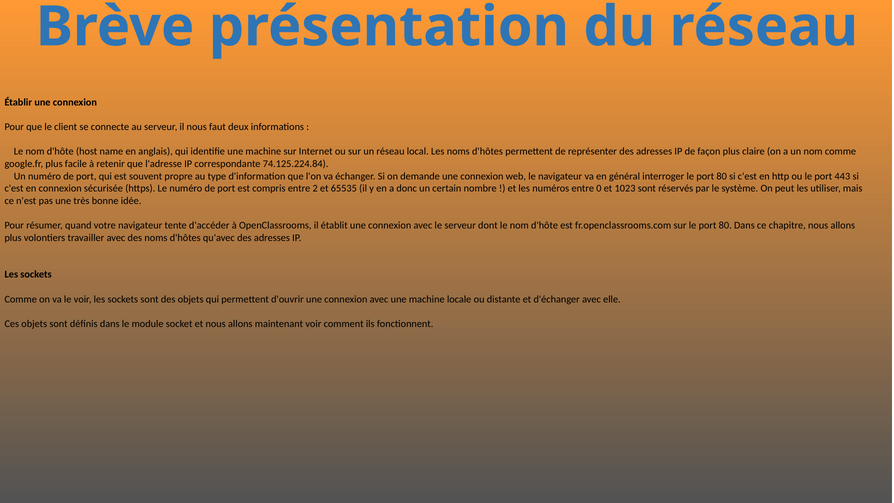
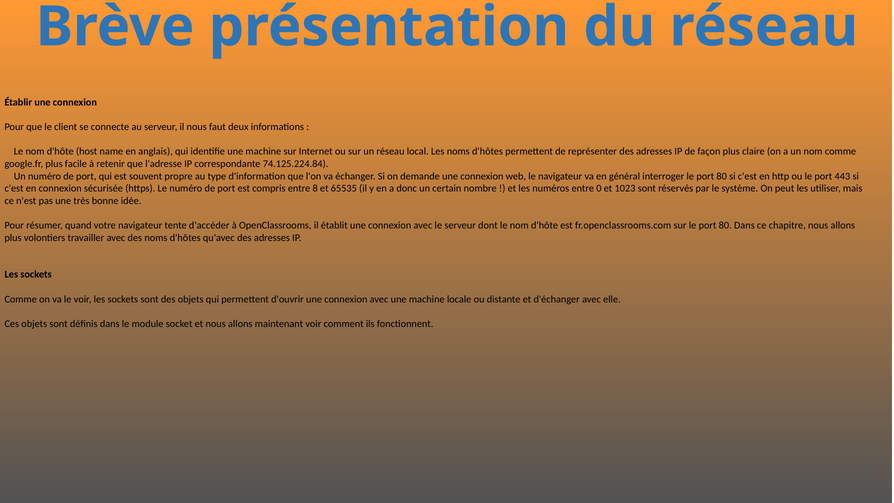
2: 2 -> 8
